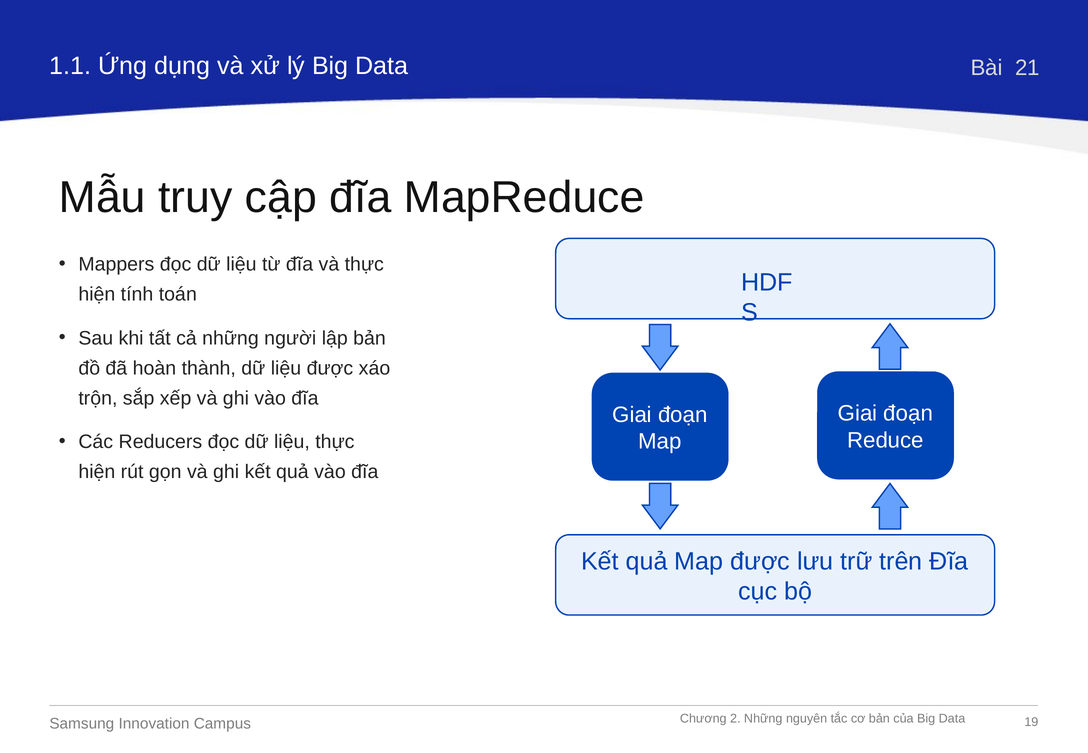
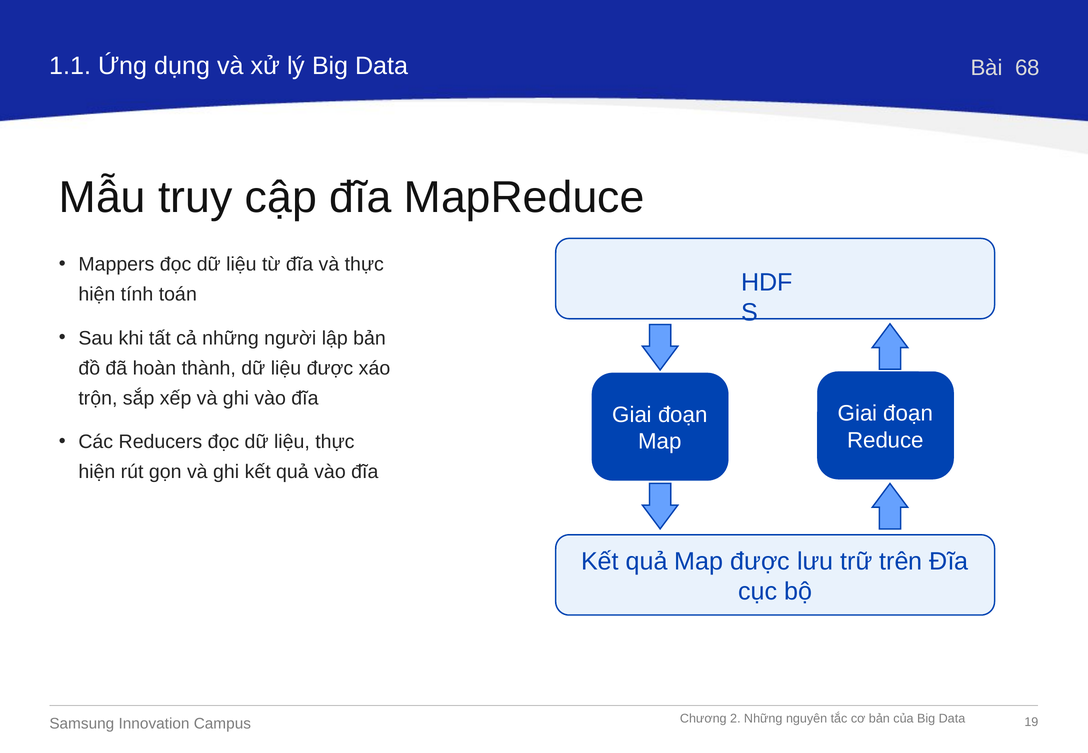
21: 21 -> 68
